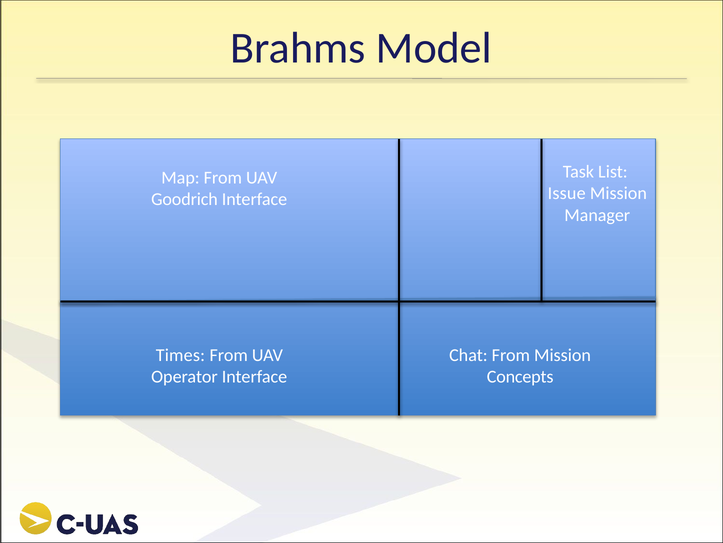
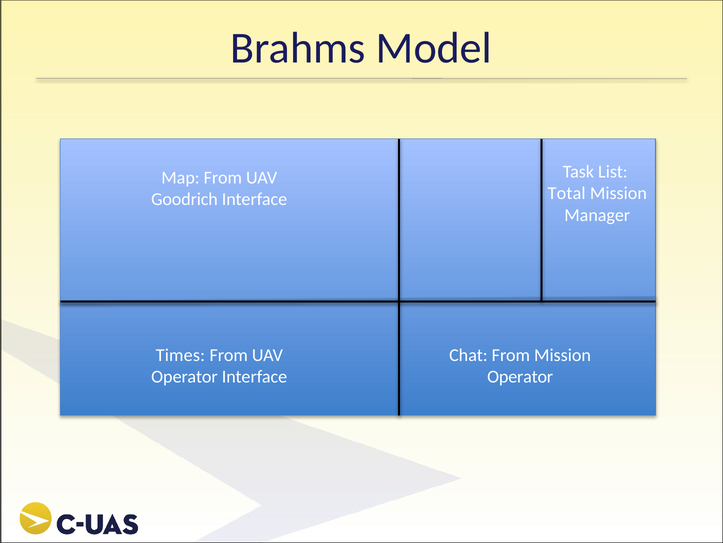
Issue: Issue -> Total
Concepts at (520, 376): Concepts -> Operator
